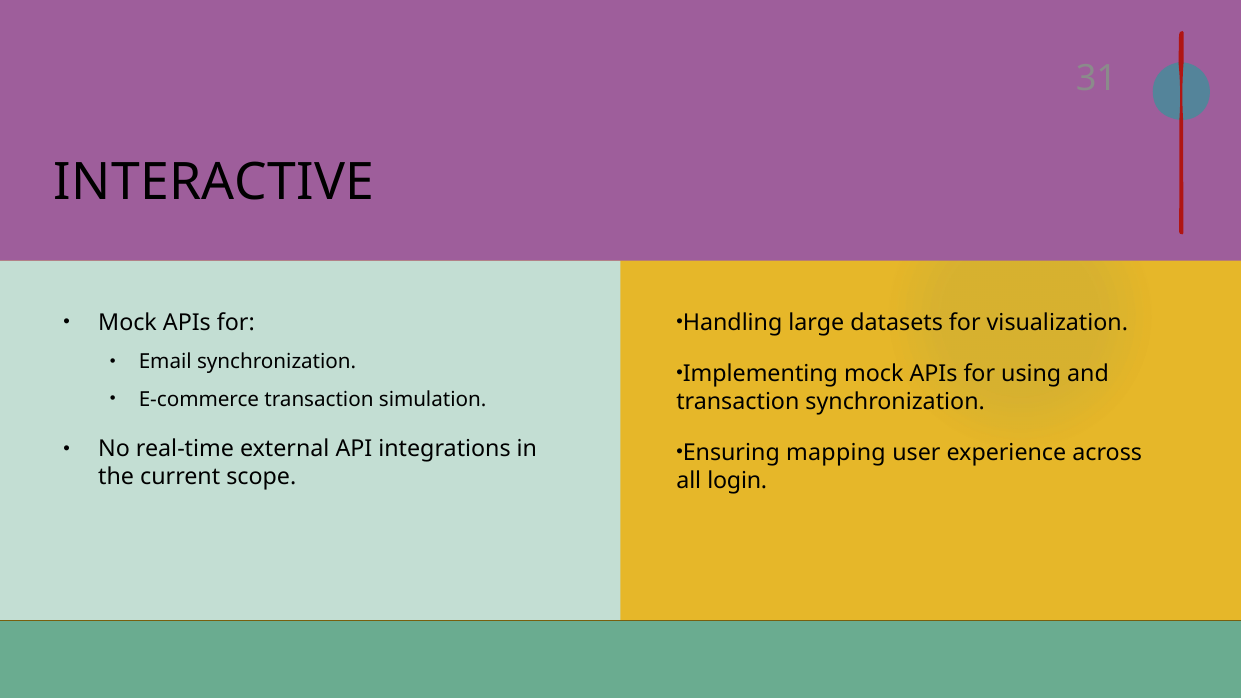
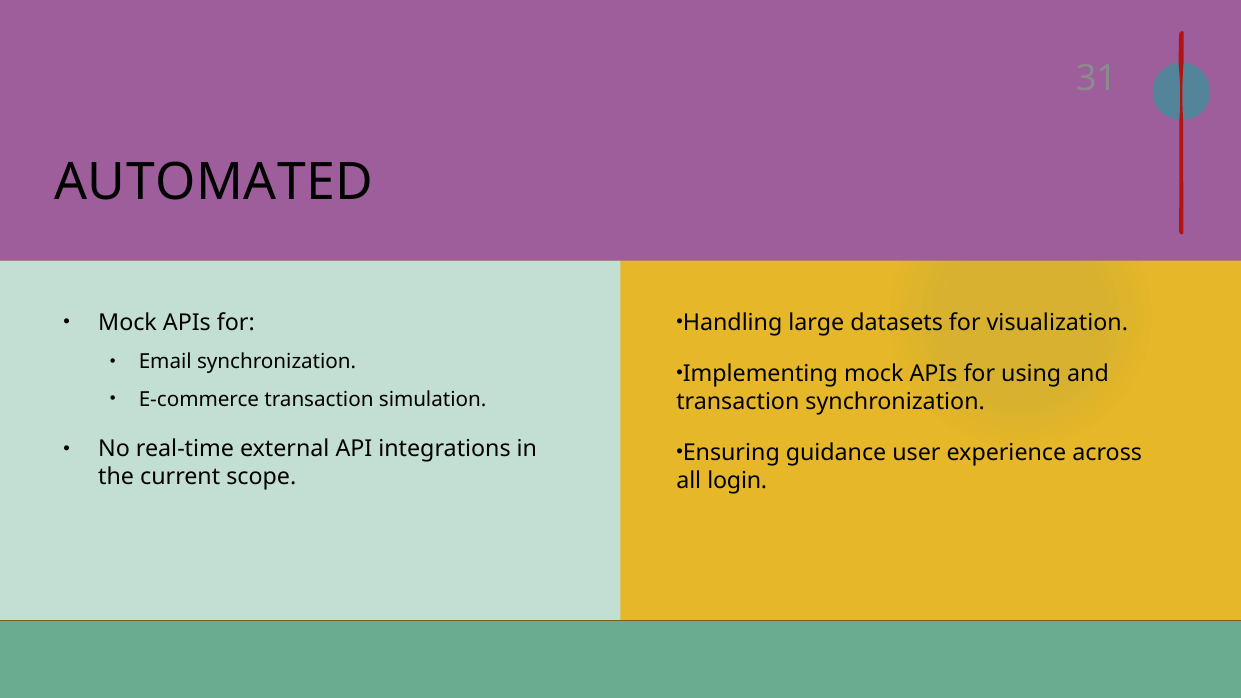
INTERACTIVE: INTERACTIVE -> AUTOMATED
mapping: mapping -> guidance
